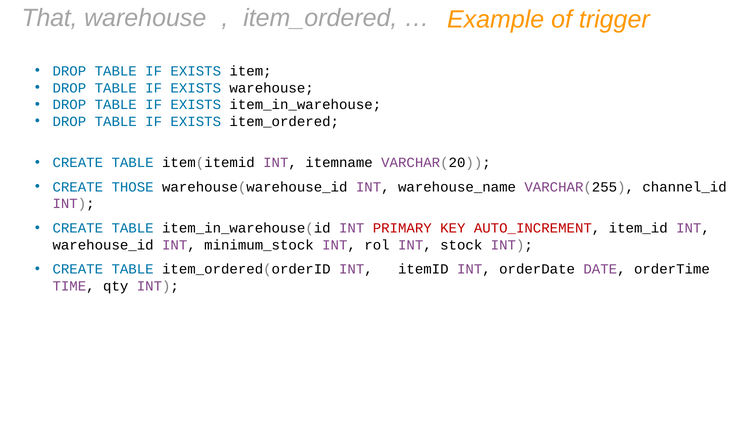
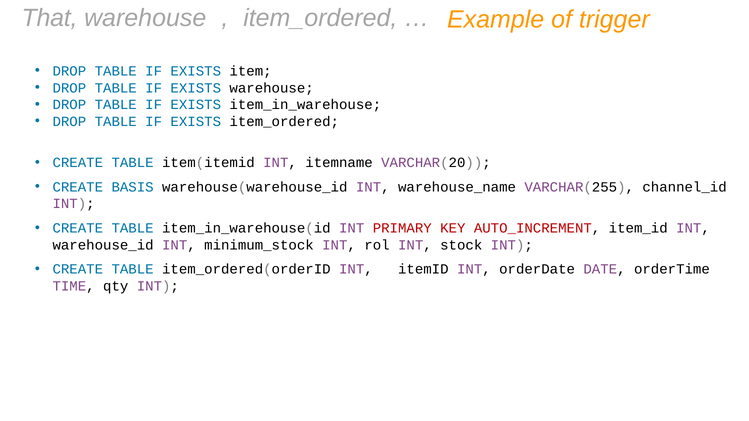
THOSE: THOSE -> BASIS
